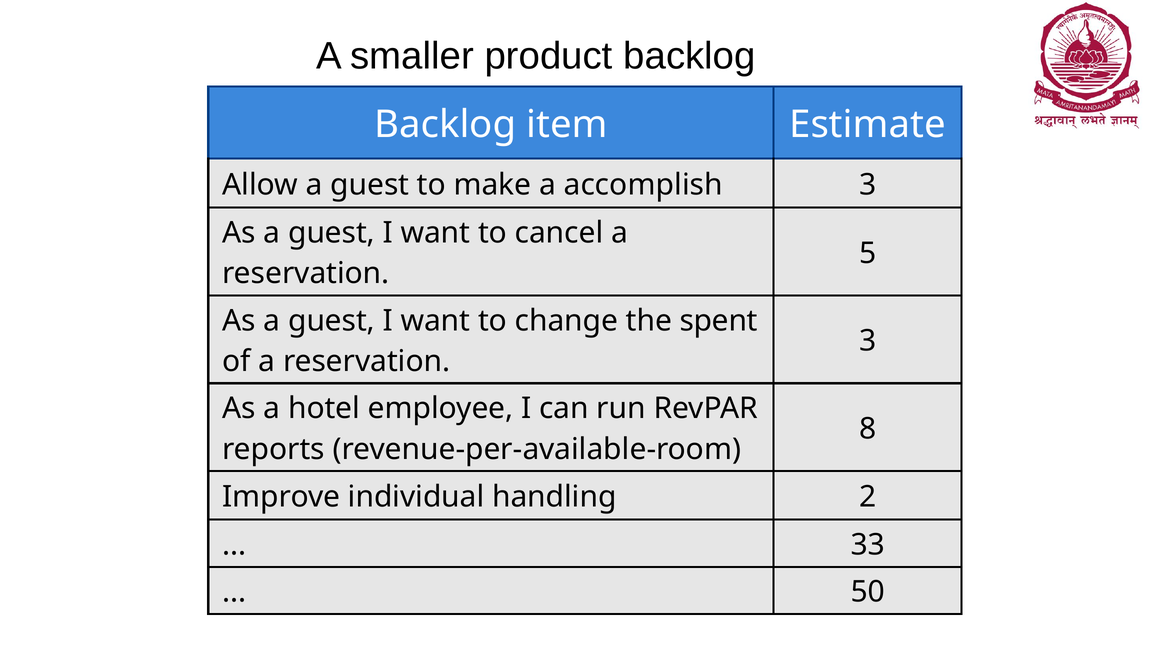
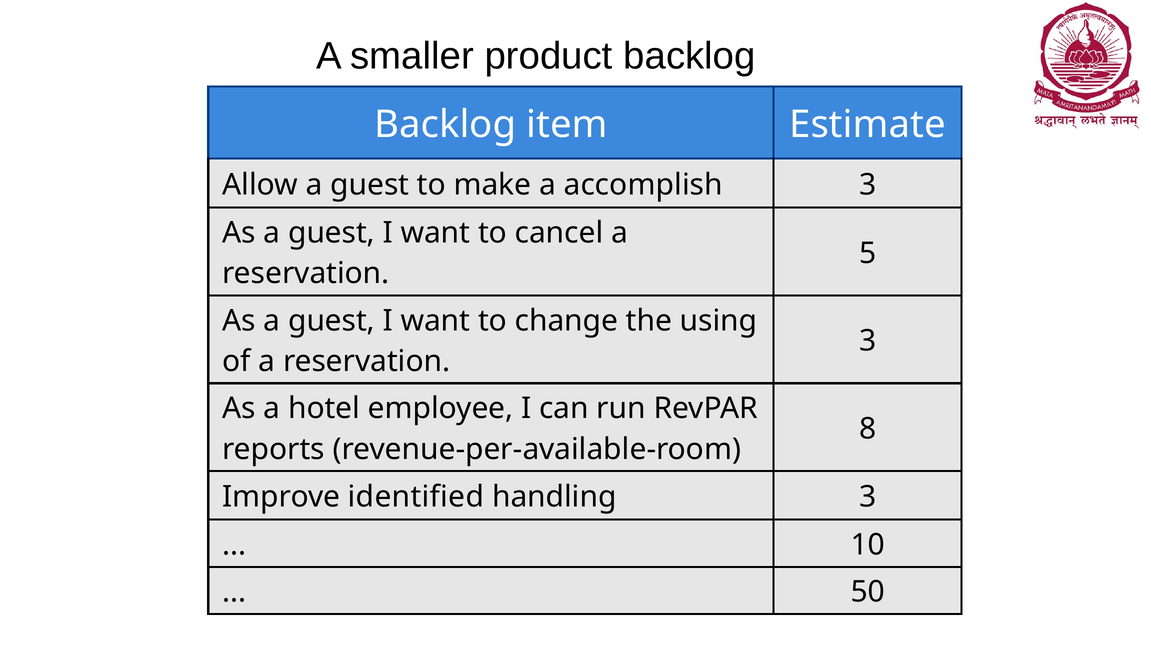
spent: spent -> using
individual: individual -> identified
handling 2: 2 -> 3
33: 33 -> 10
